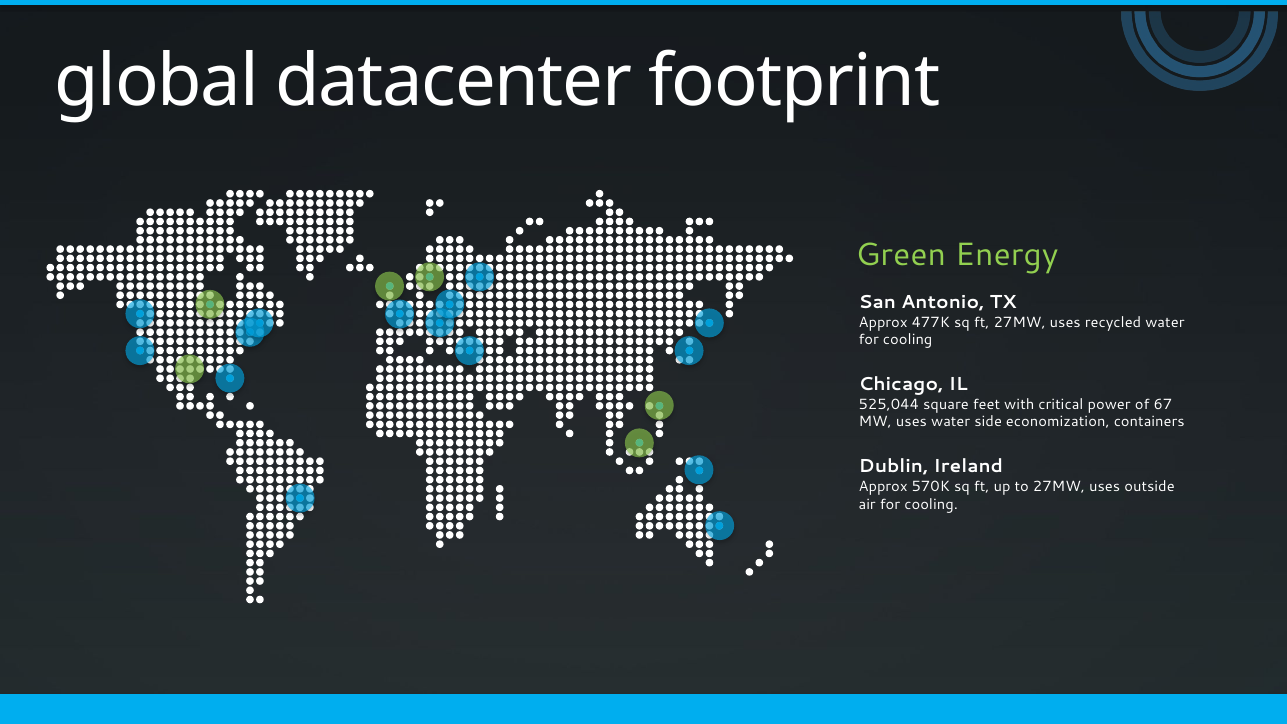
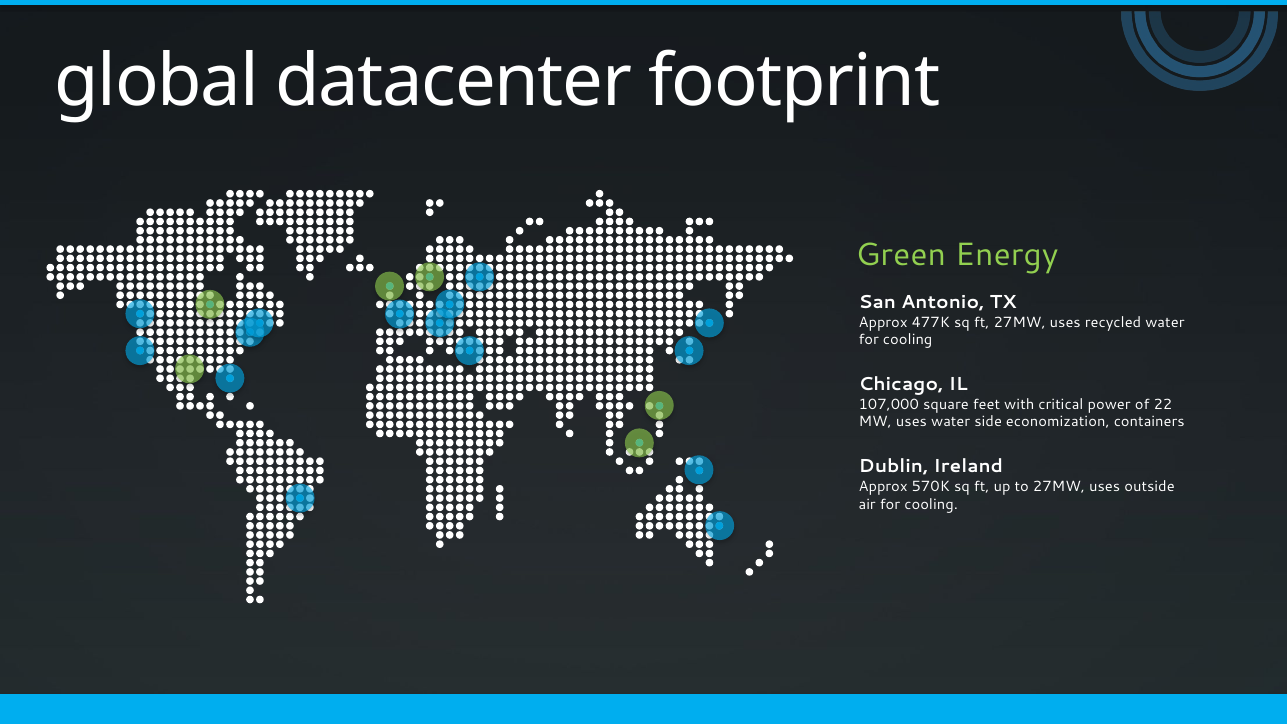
525,044: 525,044 -> 107,000
67: 67 -> 22
